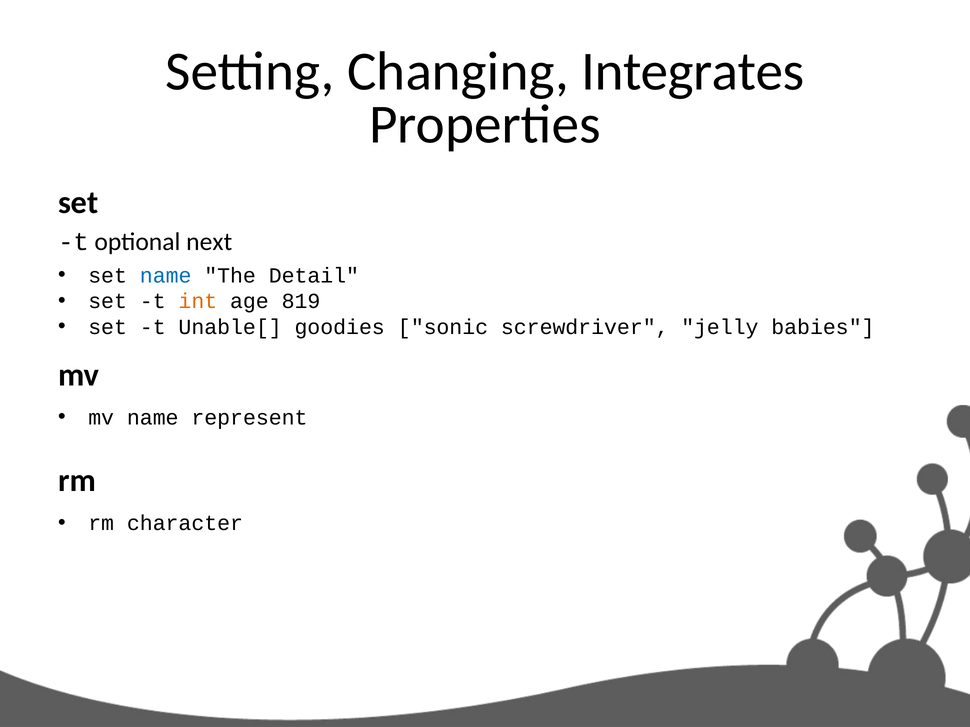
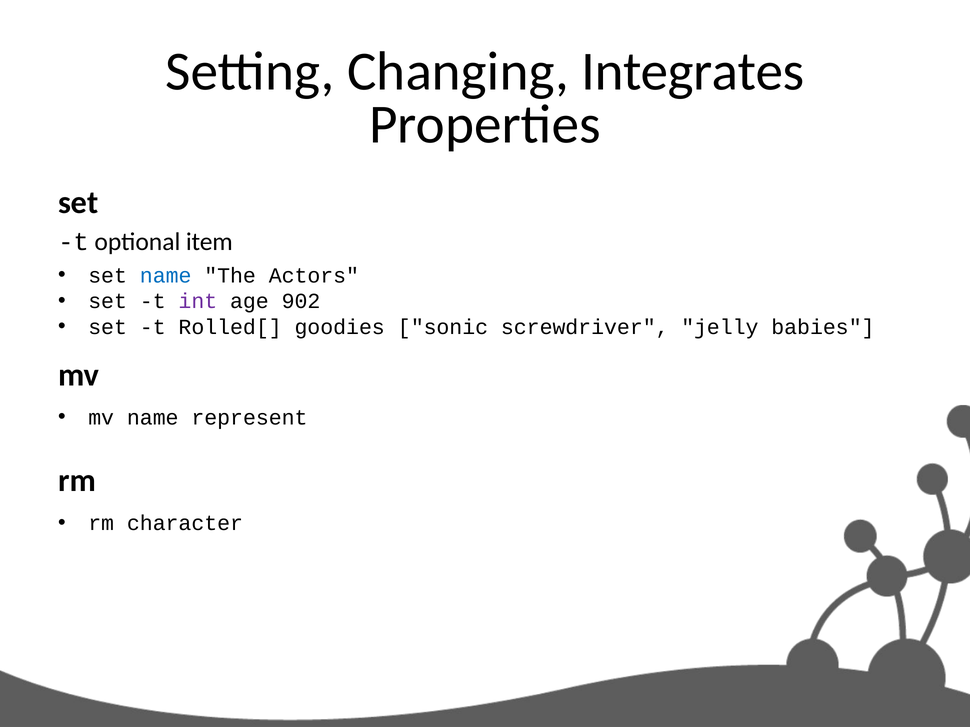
next: next -> item
Detail: Detail -> Actors
int colour: orange -> purple
819: 819 -> 902
Unable[: Unable[ -> Rolled[
